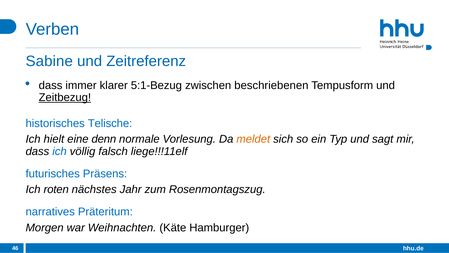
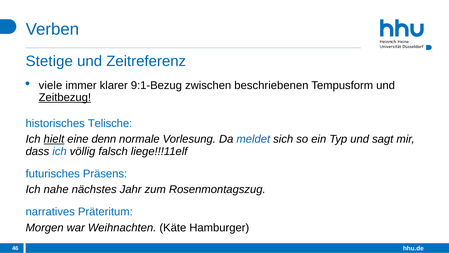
Sabine: Sabine -> Stetige
dass at (51, 85): dass -> viele
5:1-Bezug: 5:1-Bezug -> 9:1-Bezug
hielt underline: none -> present
meldet colour: orange -> blue
roten: roten -> nahe
